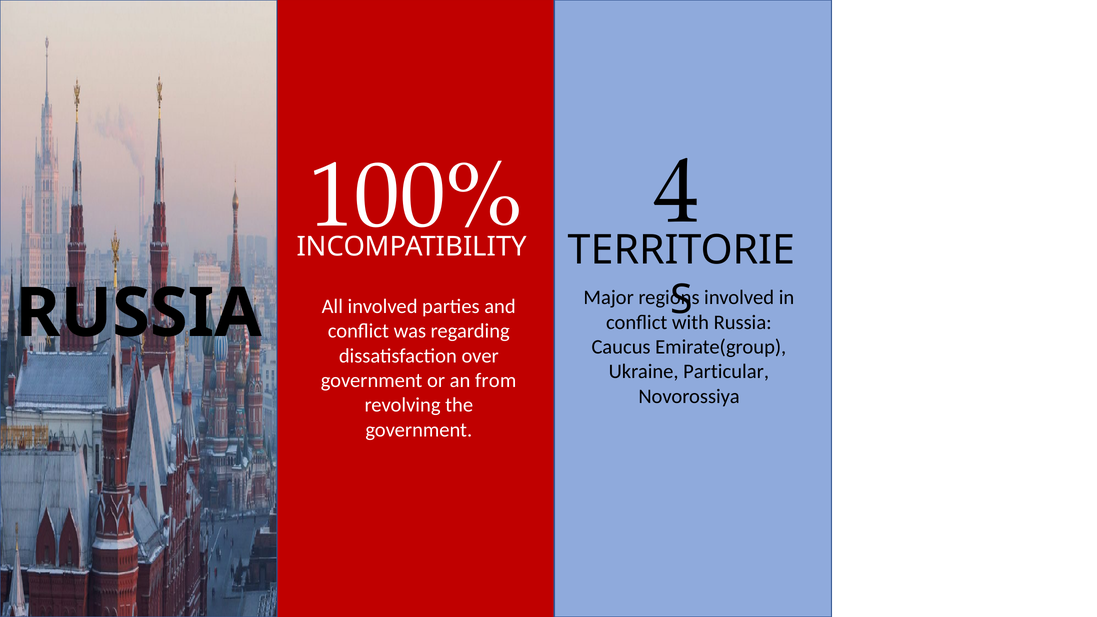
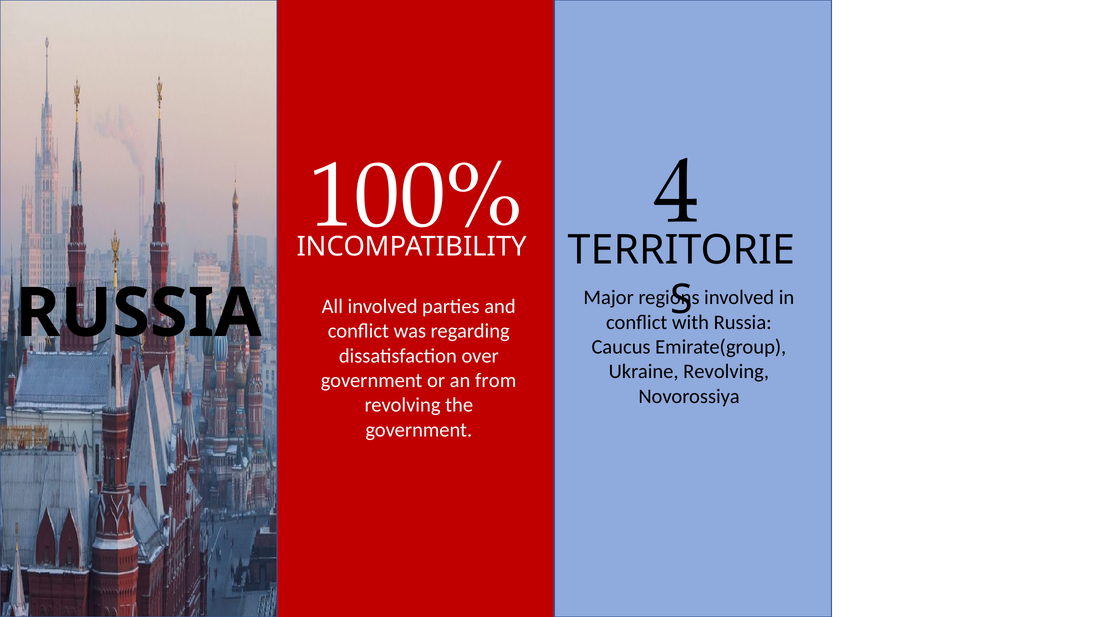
Ukraine Particular: Particular -> Revolving
